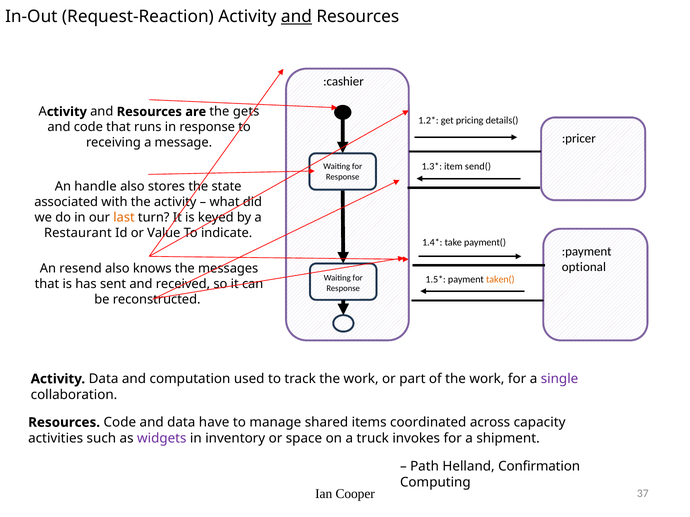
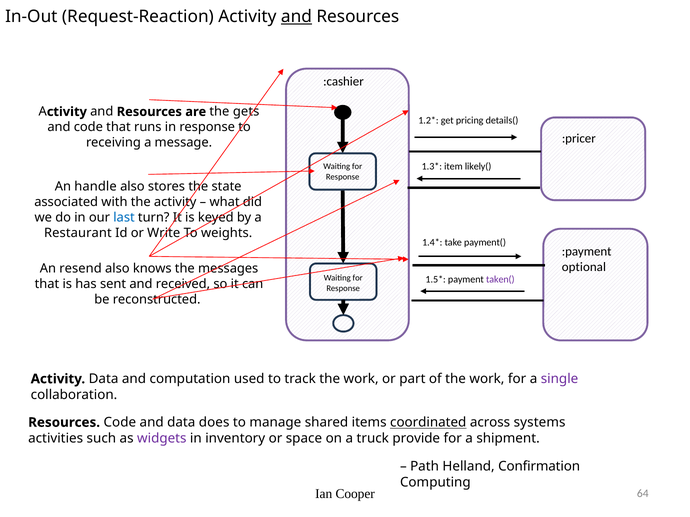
send(: send( -> likely(
last colour: orange -> blue
Value: Value -> Write
indicate: indicate -> weights
taken( colour: orange -> purple
have: have -> does
coordinated underline: none -> present
capacity: capacity -> systems
invokes: invokes -> provide
37: 37 -> 64
